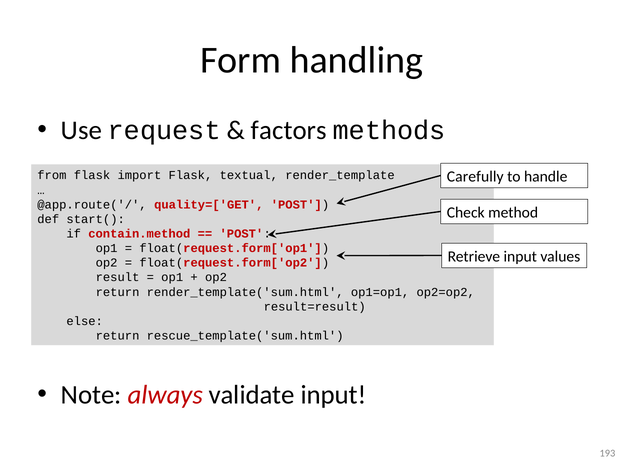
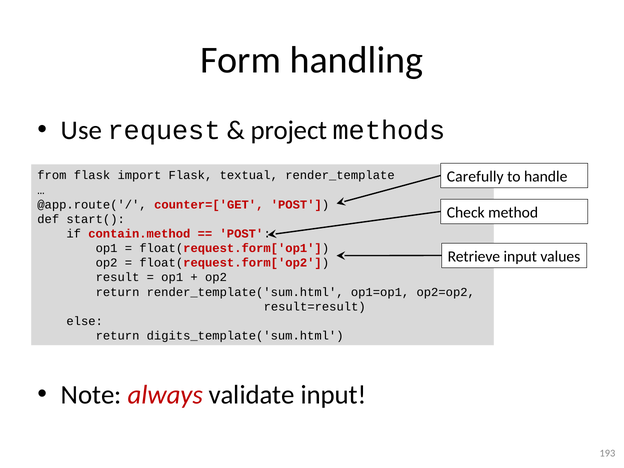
factors: factors -> project
quality=['GET: quality=['GET -> counter=['GET
rescue_template('sum.html: rescue_template('sum.html -> digits_template('sum.html
